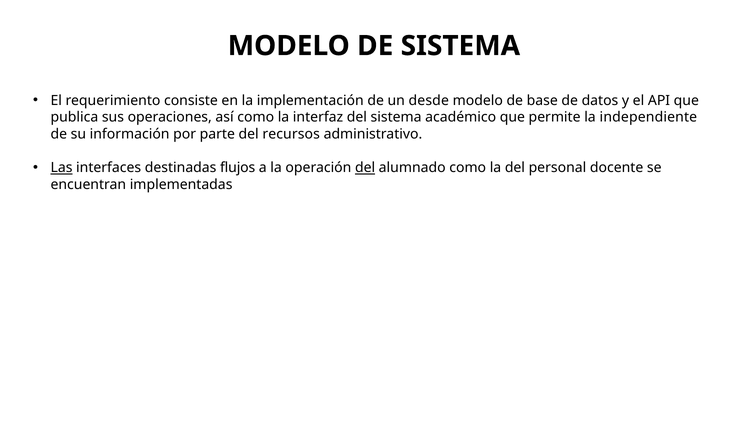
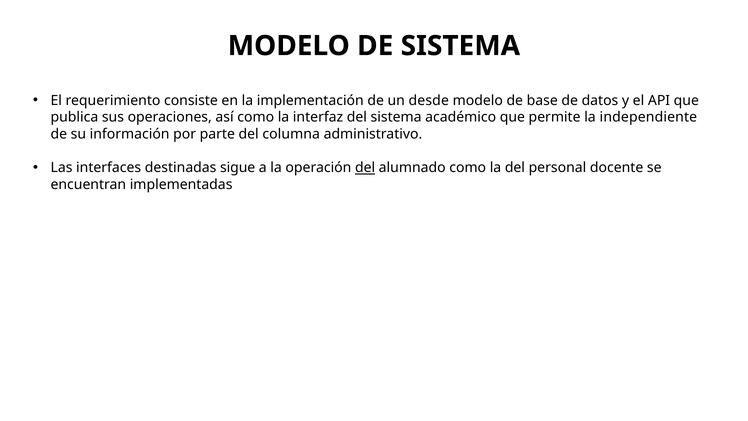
recursos: recursos -> columna
Las underline: present -> none
flujos: flujos -> sigue
